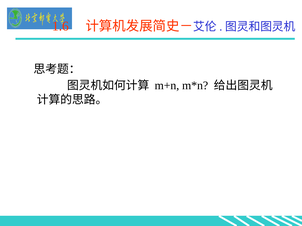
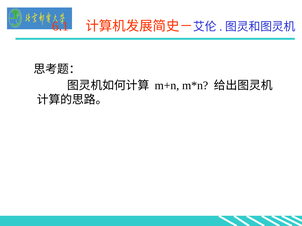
1.6: 1.6 -> 6.1
